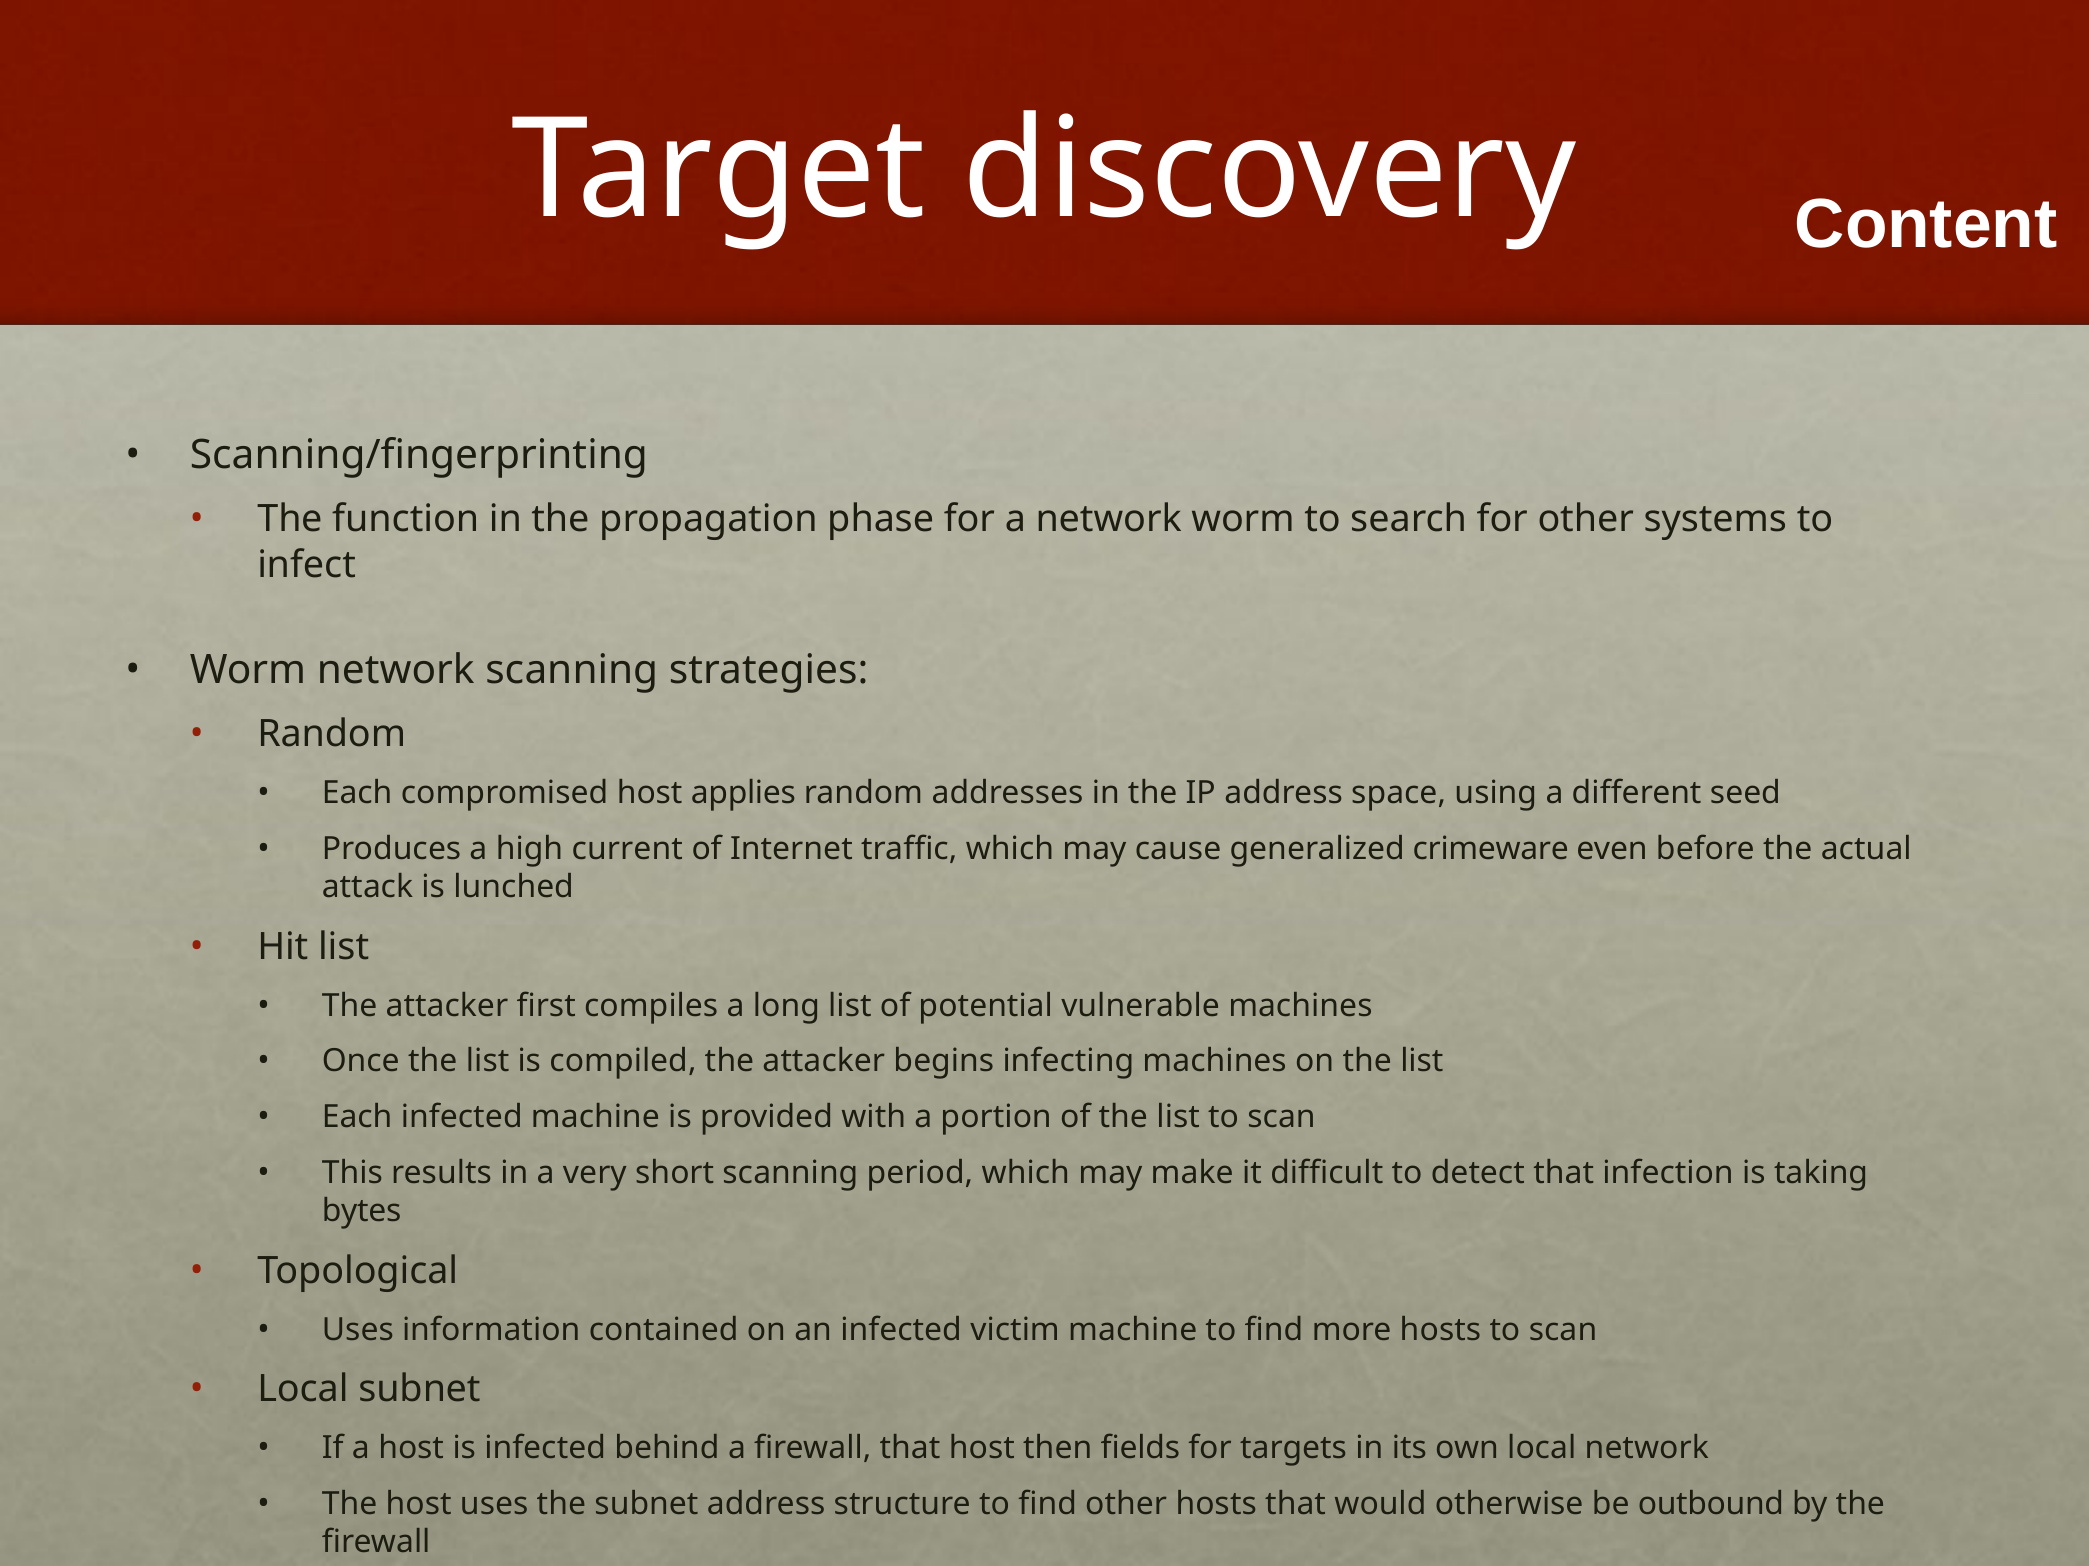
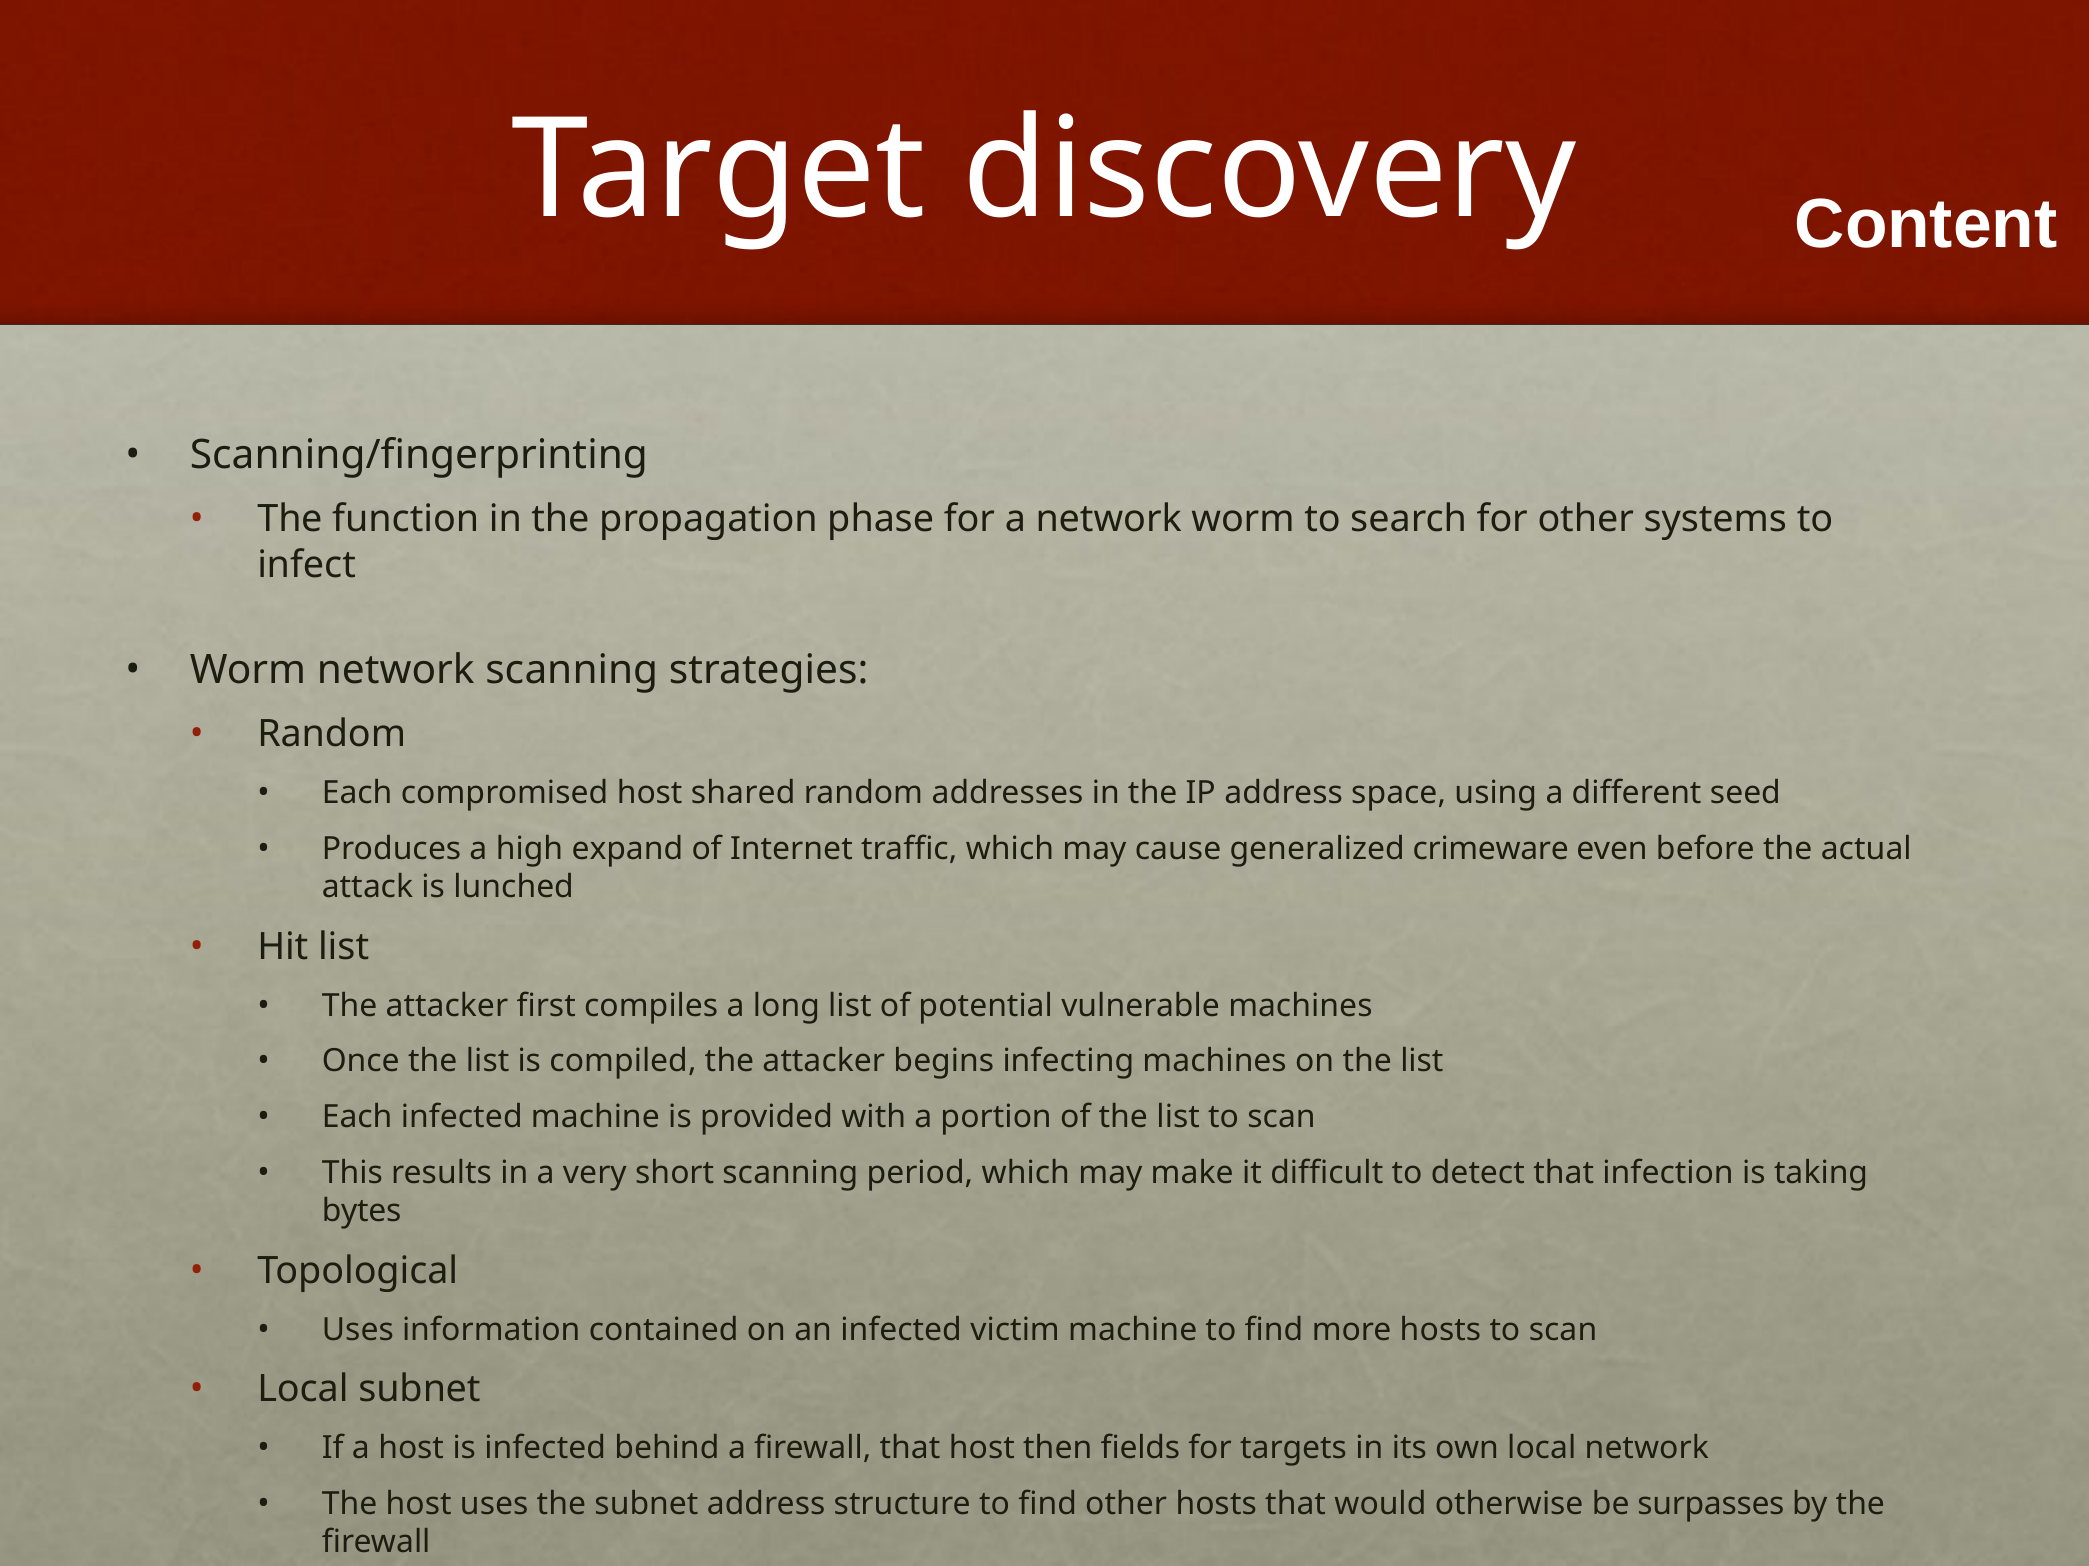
applies: applies -> shared
current: current -> expand
outbound: outbound -> surpasses
